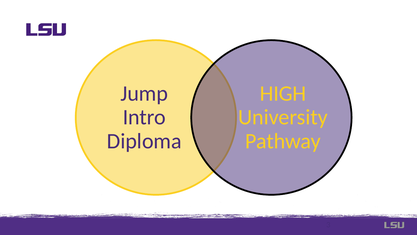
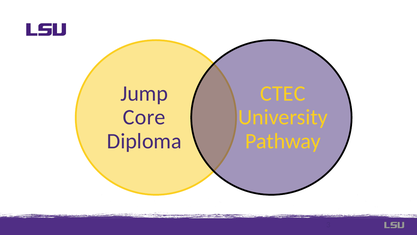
HIGH: HIGH -> CTEC
Intro: Intro -> Core
